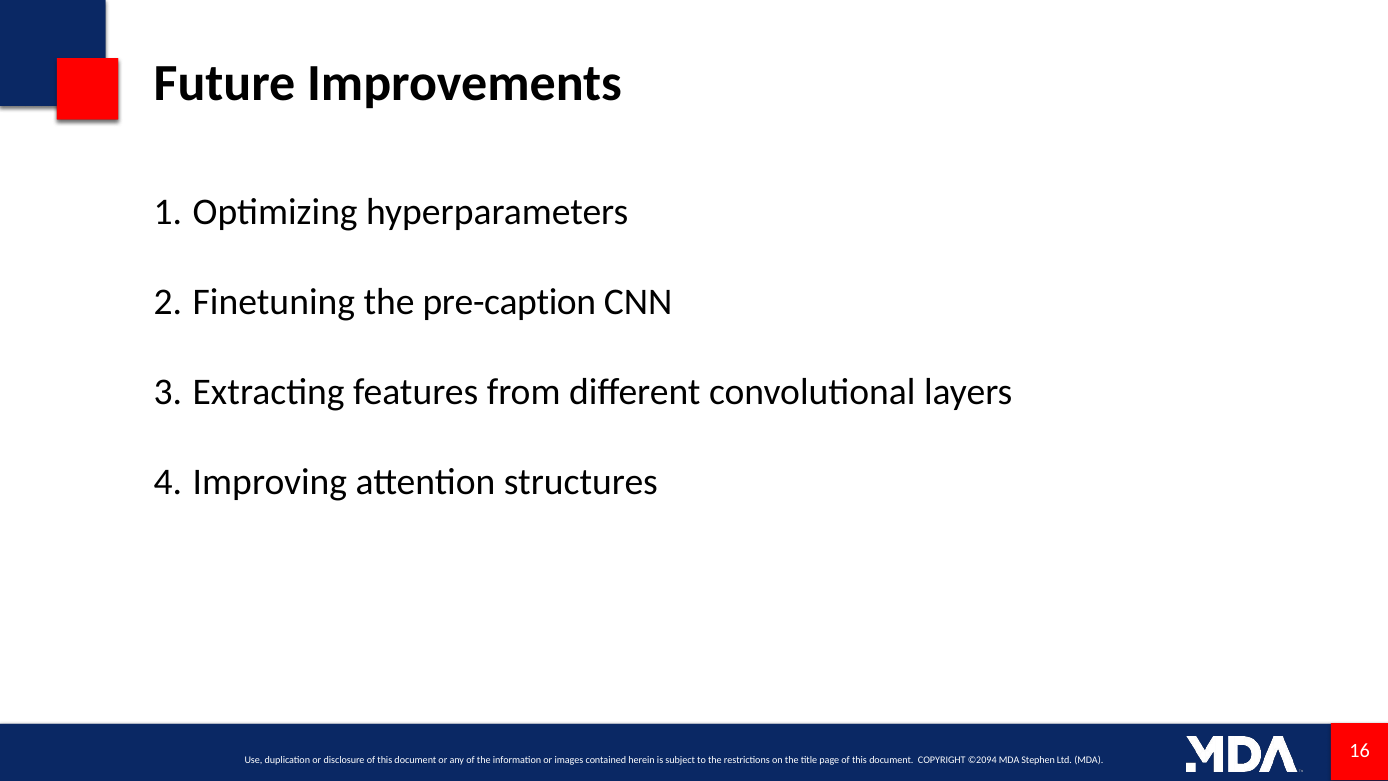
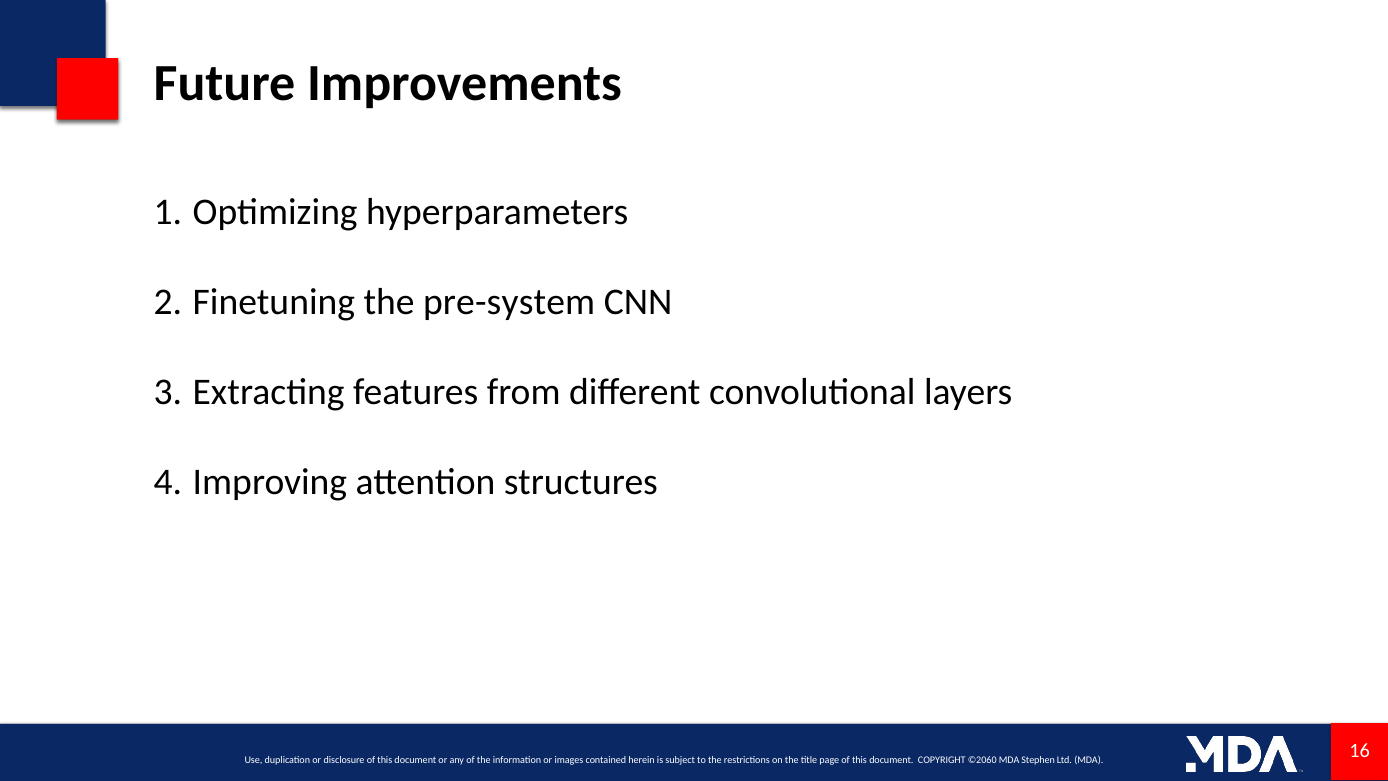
pre-caption: pre-caption -> pre-system
©2094: ©2094 -> ©2060
